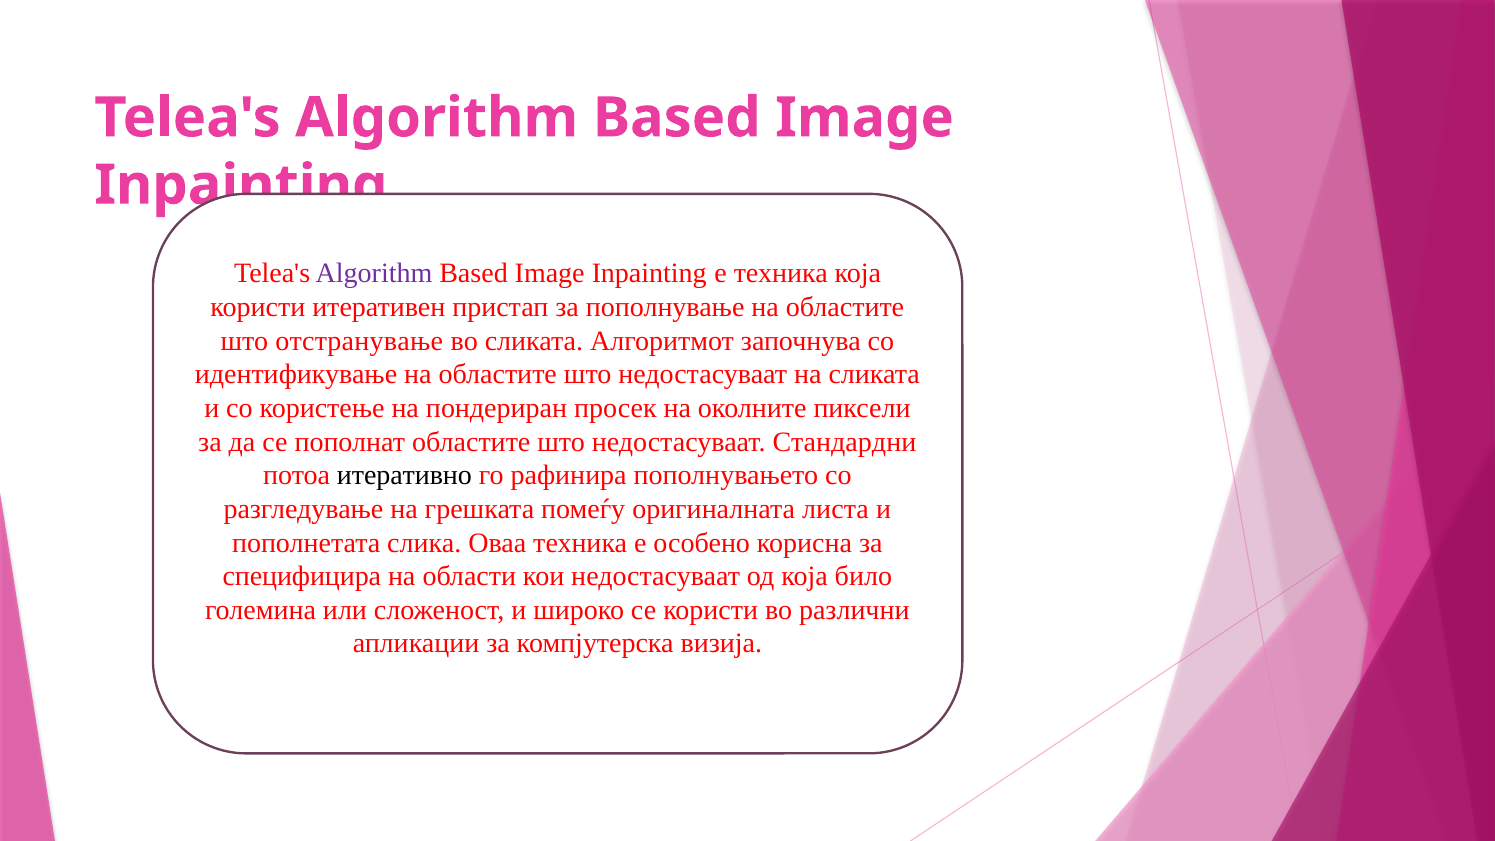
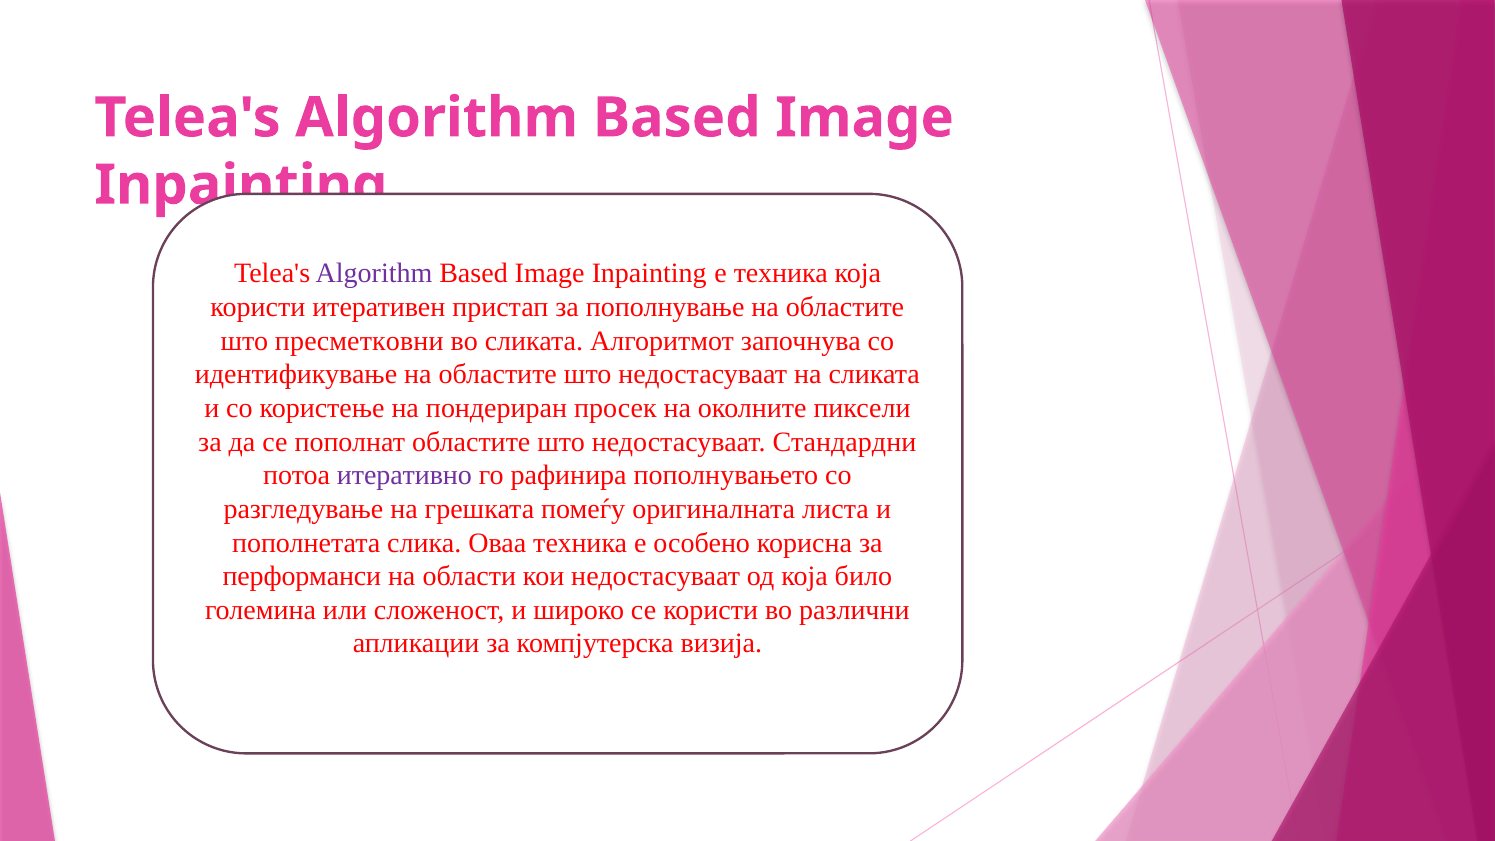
отстранување: отстранување -> пресметковни
итеративно colour: black -> purple
специфицира: специфицира -> перформанси
